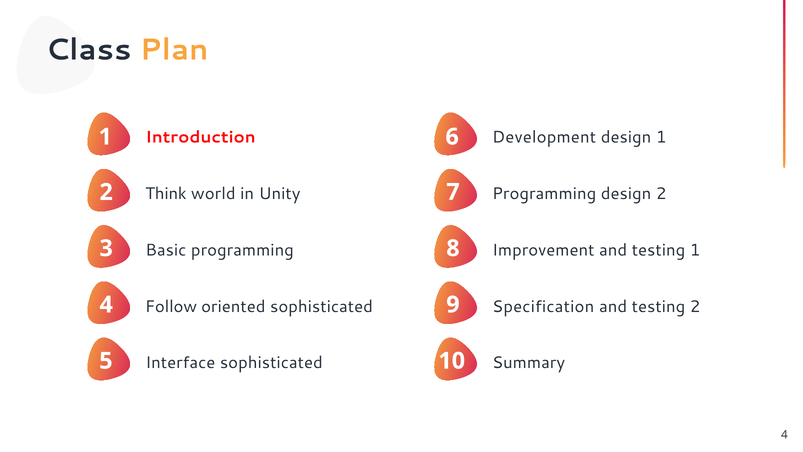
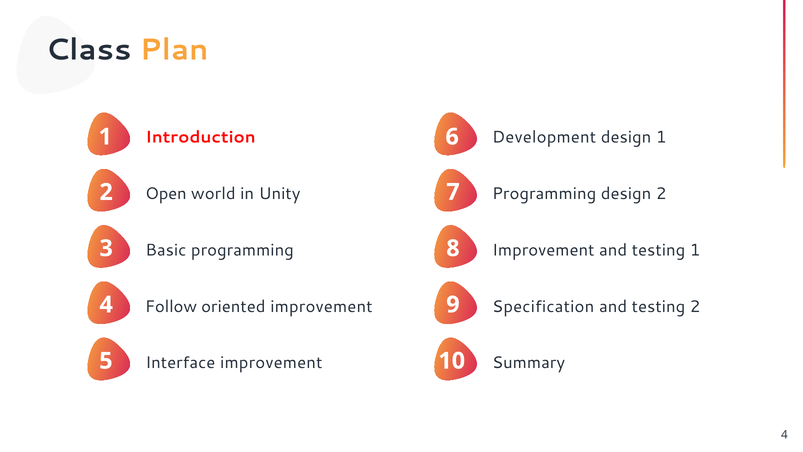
Think: Think -> Open
oriented sophisticated: sophisticated -> improvement
Interface sophisticated: sophisticated -> improvement
